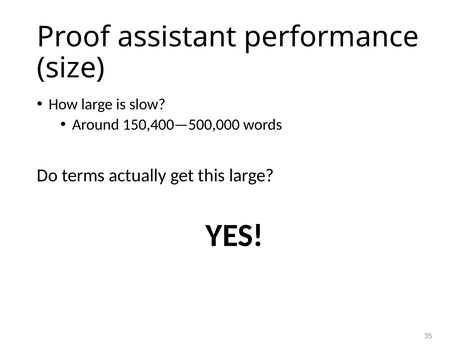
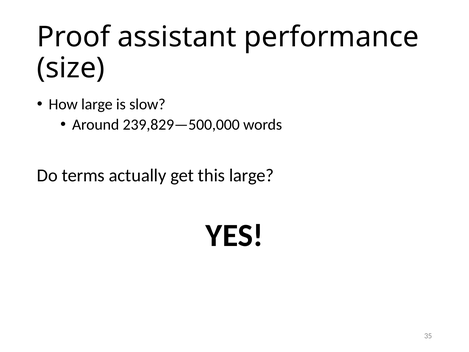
150,400—500,000: 150,400—500,000 -> 239,829—500,000
